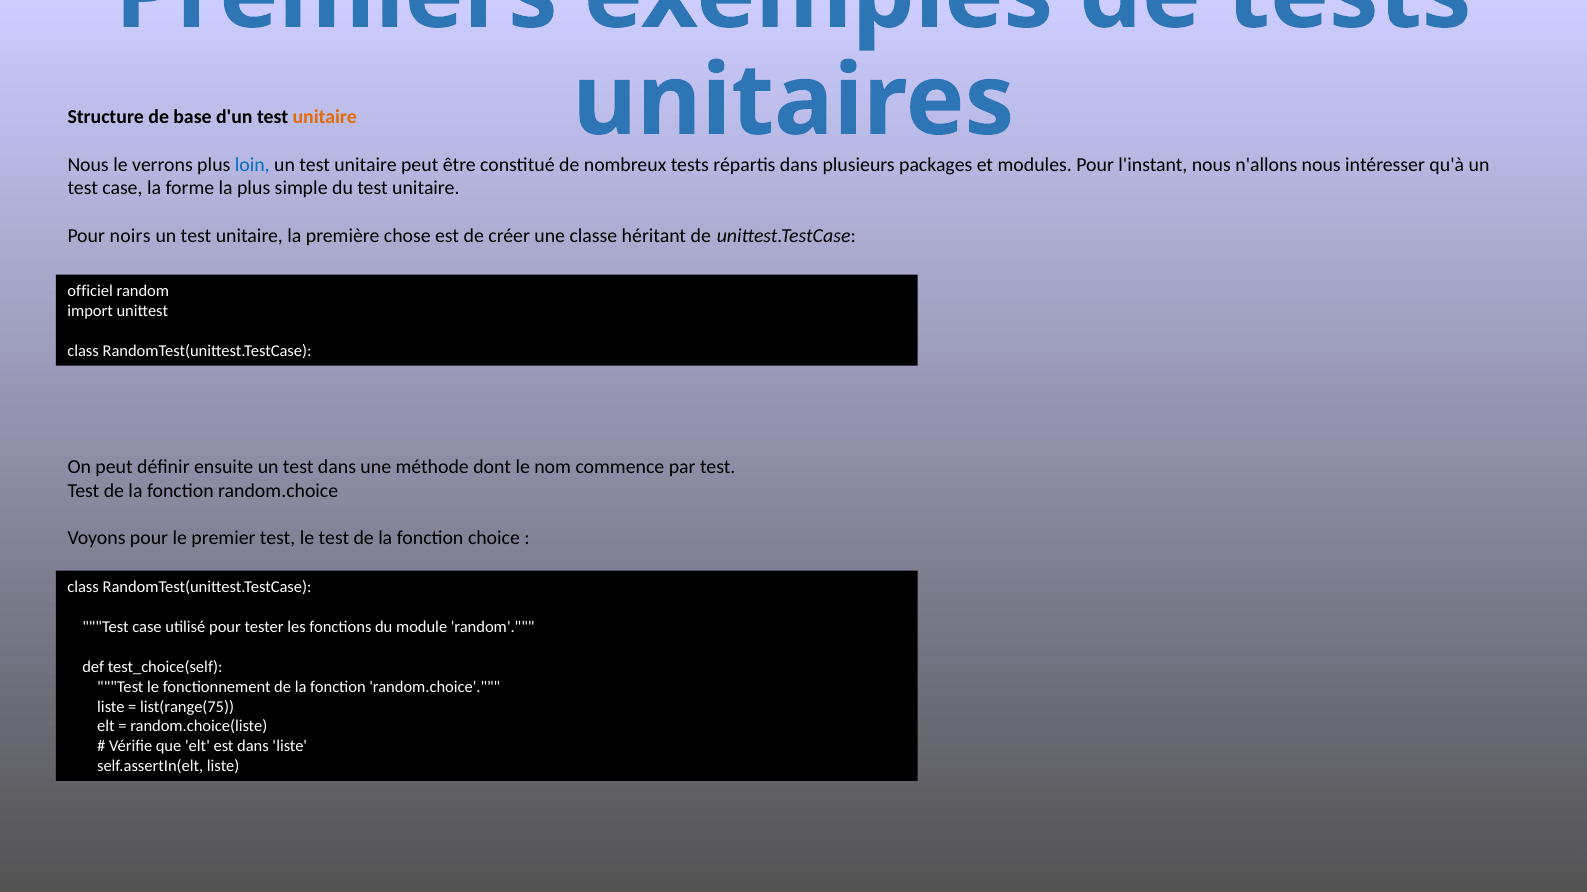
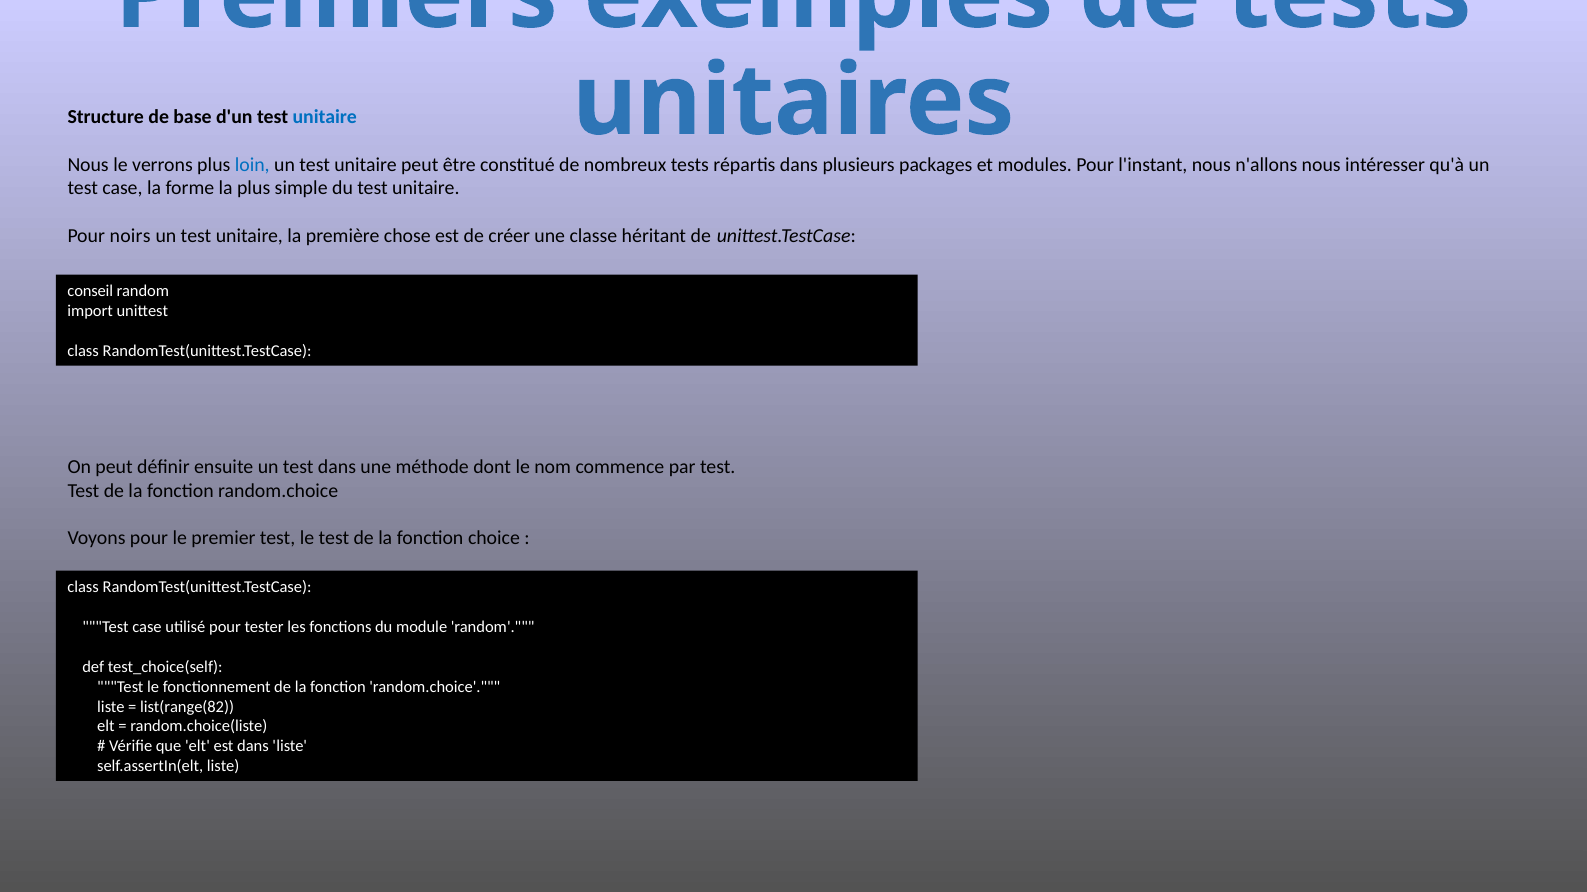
unitaire at (325, 117) colour: orange -> blue
officiel: officiel -> conseil
list(range(75: list(range(75 -> list(range(82
